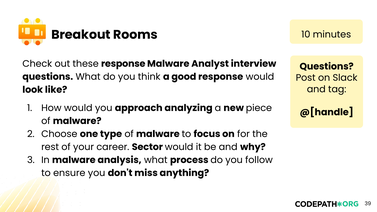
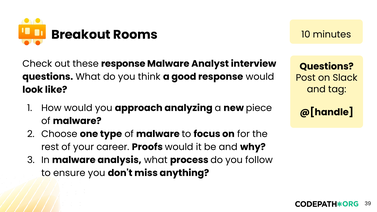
Sector: Sector -> Proofs
